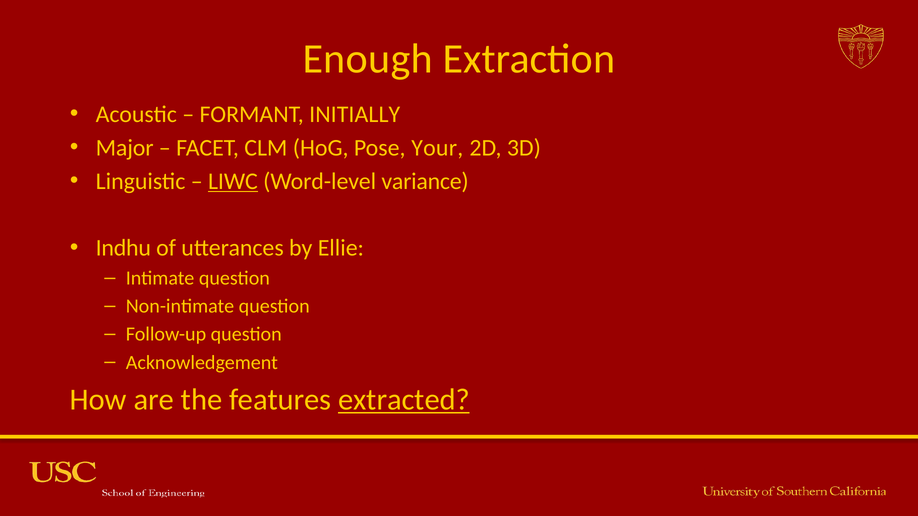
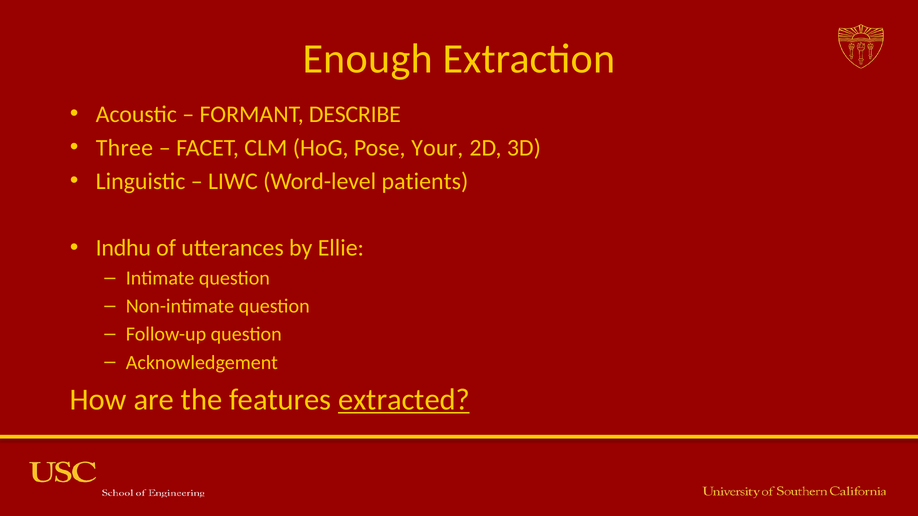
INITIALLY: INITIALLY -> DESCRIBE
Major: Major -> Three
LIWC underline: present -> none
variance: variance -> patients
